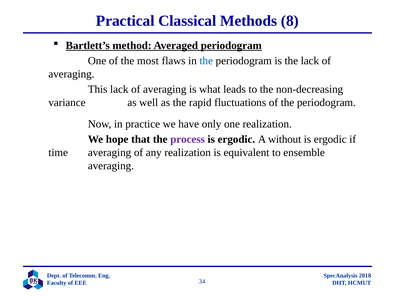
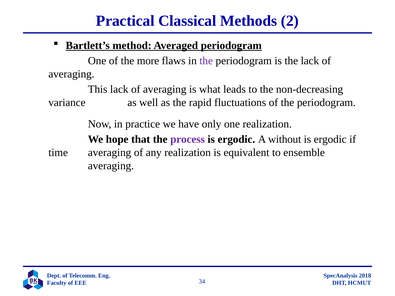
8: 8 -> 2
most: most -> more
the at (206, 61) colour: blue -> purple
